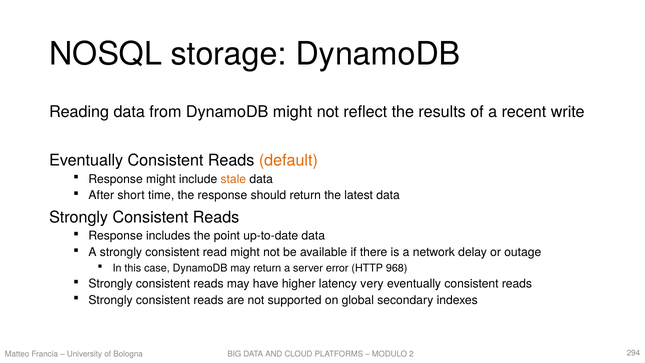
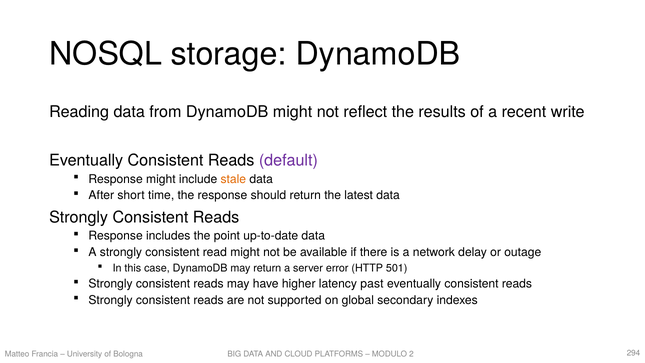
default colour: orange -> purple
968: 968 -> 501
very: very -> past
